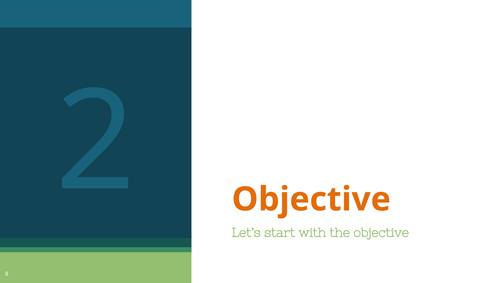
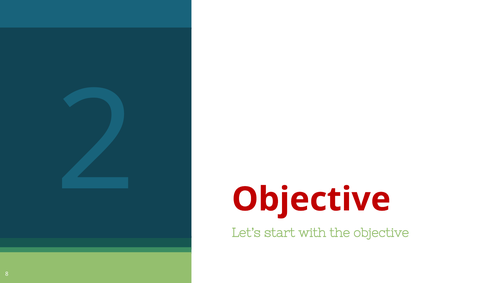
Objective at (311, 200) colour: orange -> red
